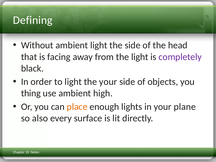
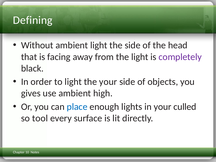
thing: thing -> gives
place colour: orange -> blue
plane: plane -> culled
also: also -> tool
